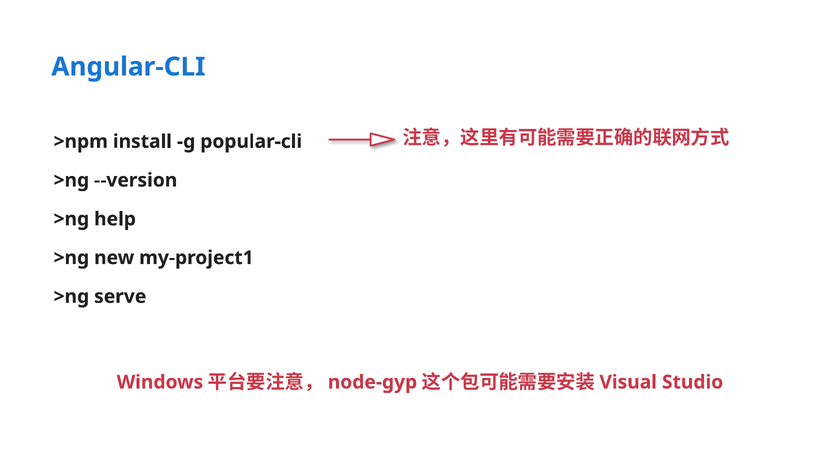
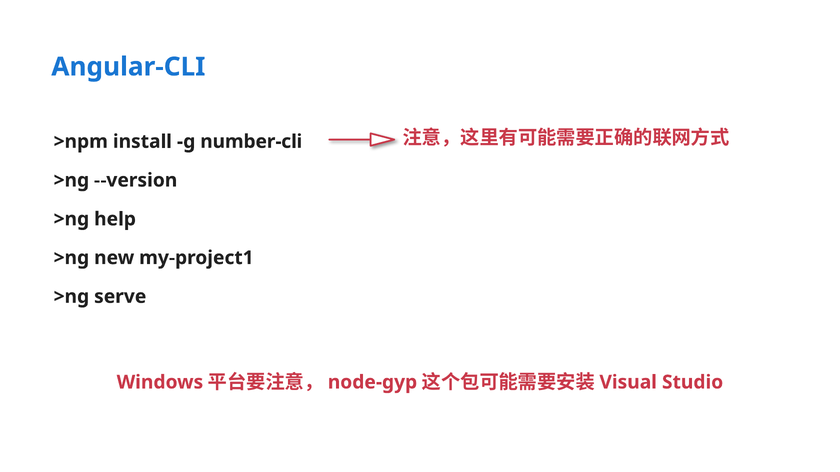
popular-cli: popular-cli -> number-cli
